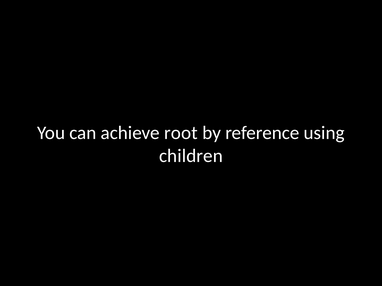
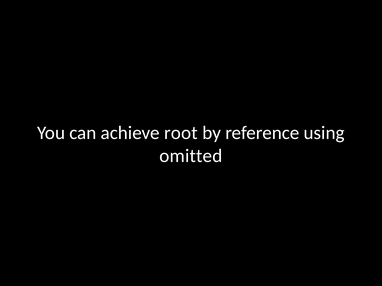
children: children -> omitted
